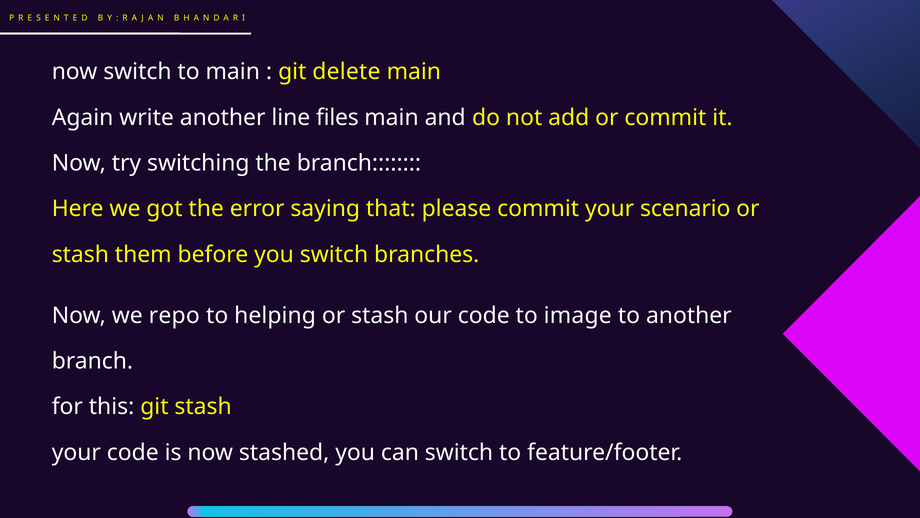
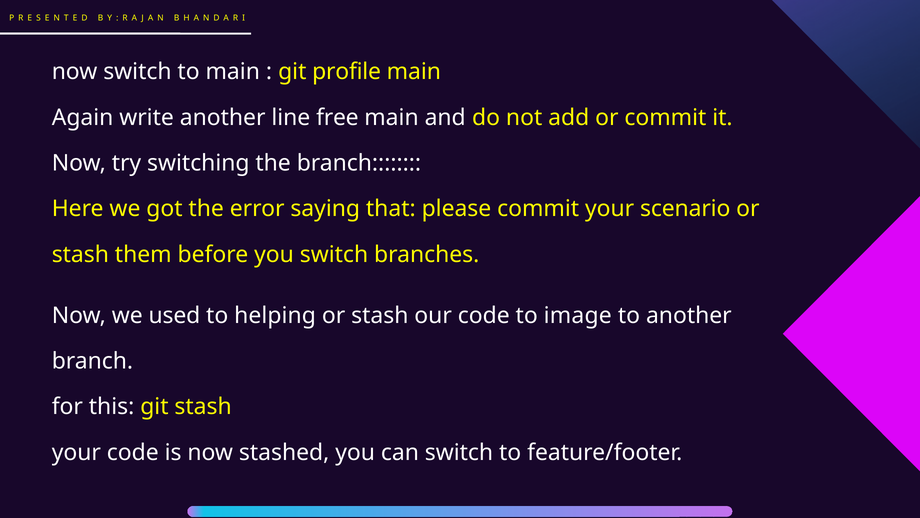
delete: delete -> profile
files: files -> free
repo: repo -> used
